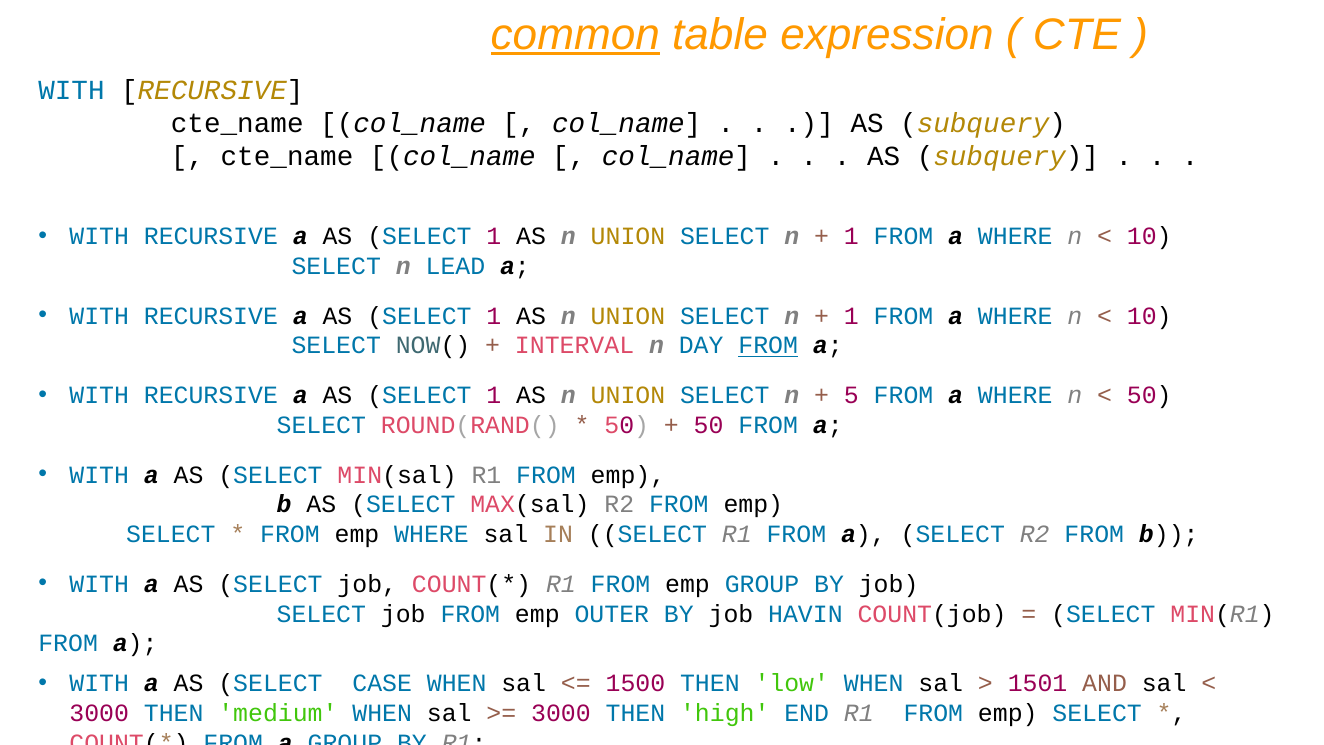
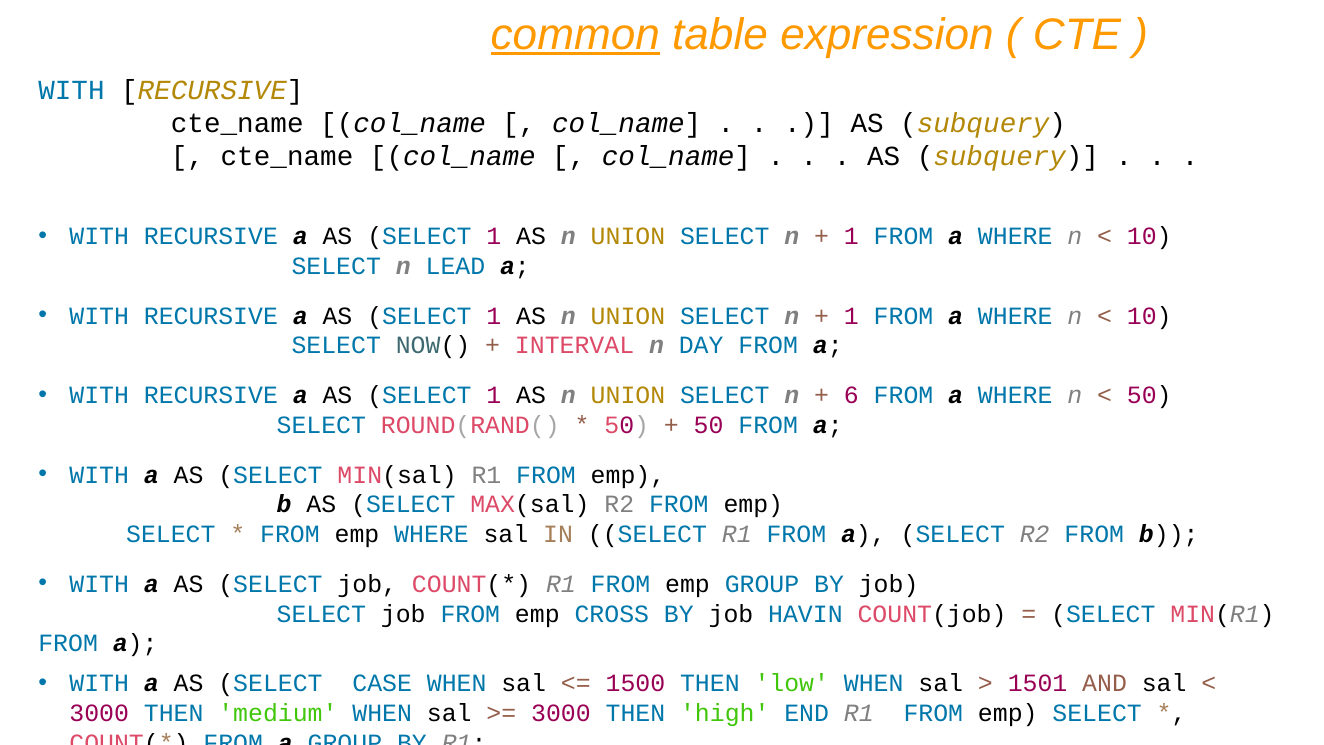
FROM at (768, 346) underline: present -> none
5: 5 -> 6
OUTER: OUTER -> CROSS
